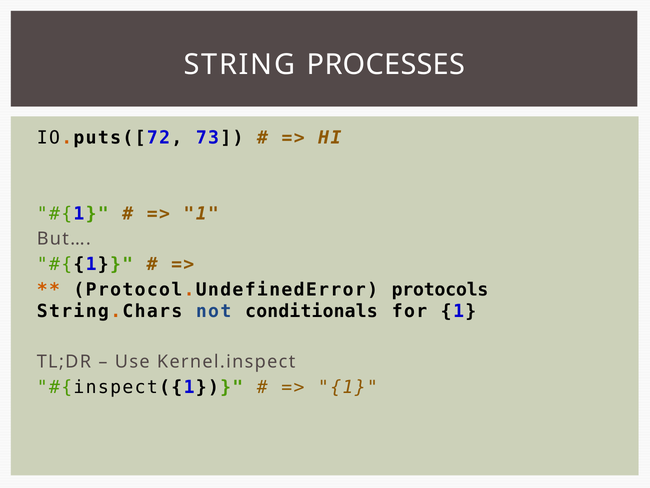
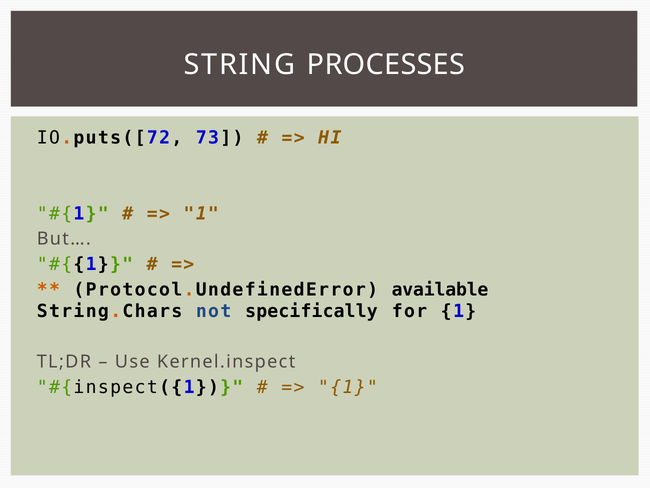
protocols: protocols -> available
conditionals: conditionals -> specifically
